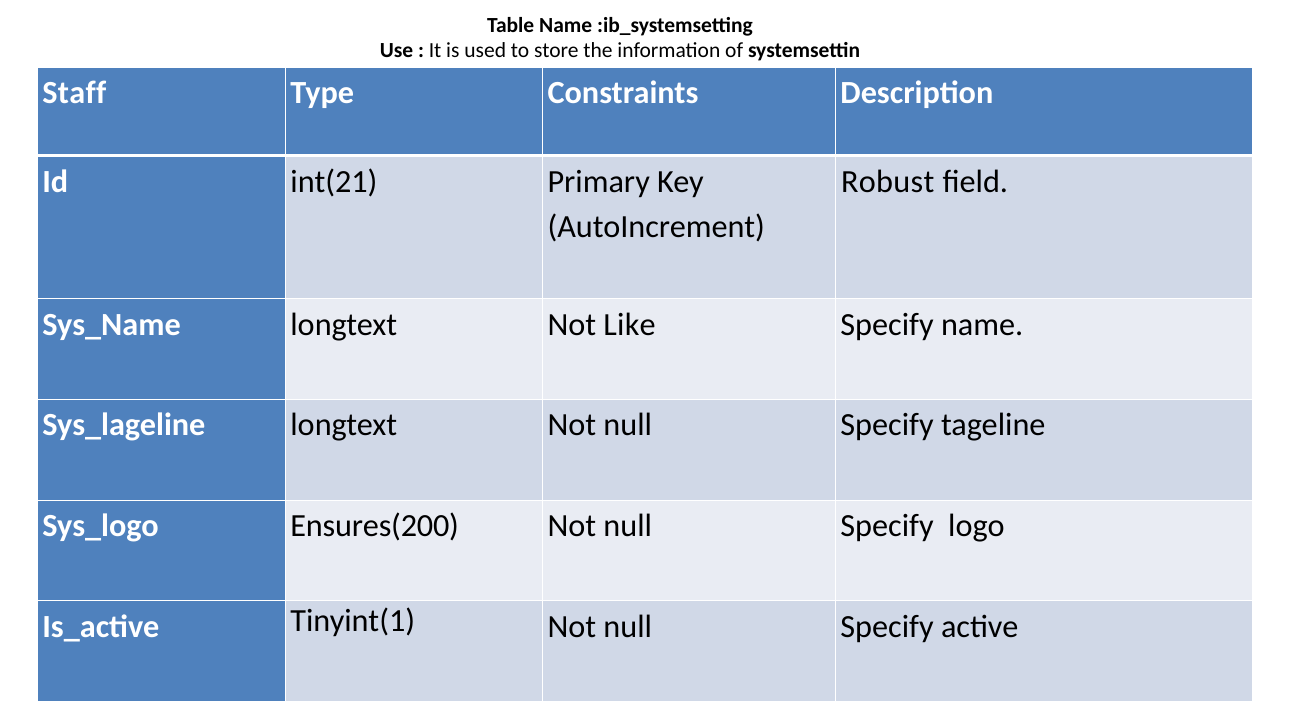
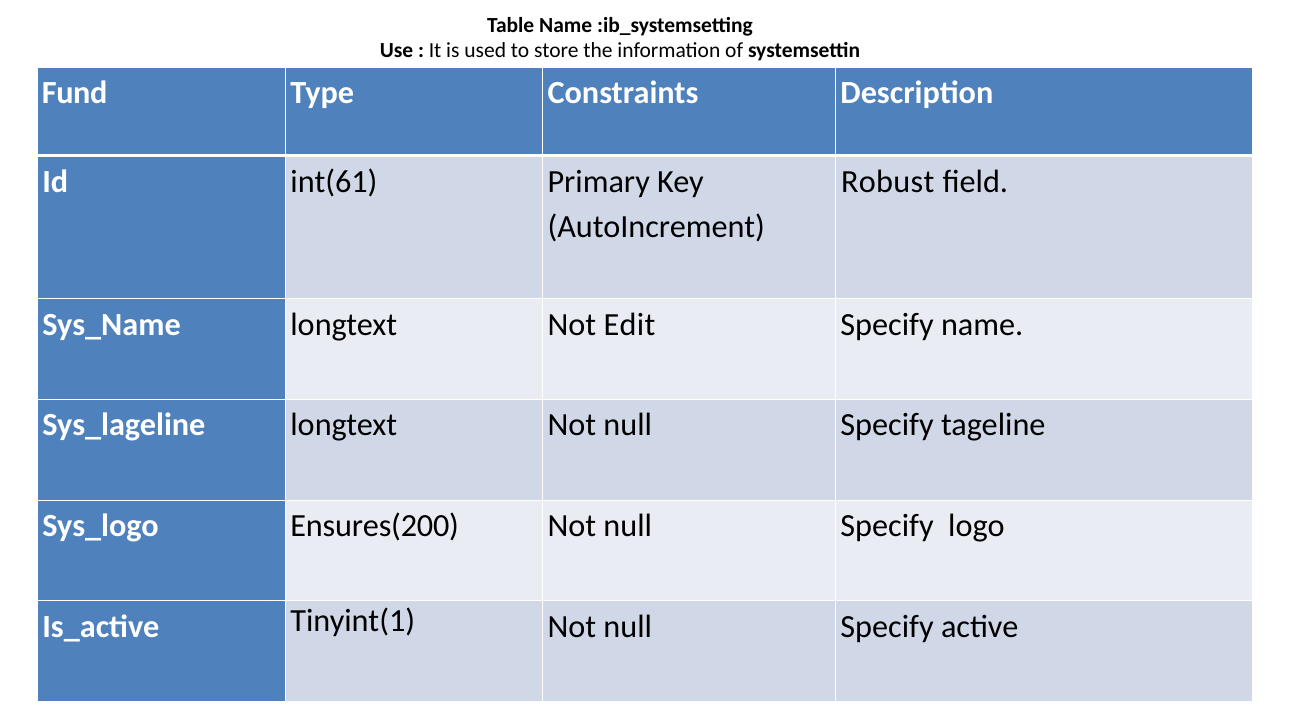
Staff: Staff -> Fund
int(21: int(21 -> int(61
Like: Like -> Edit
